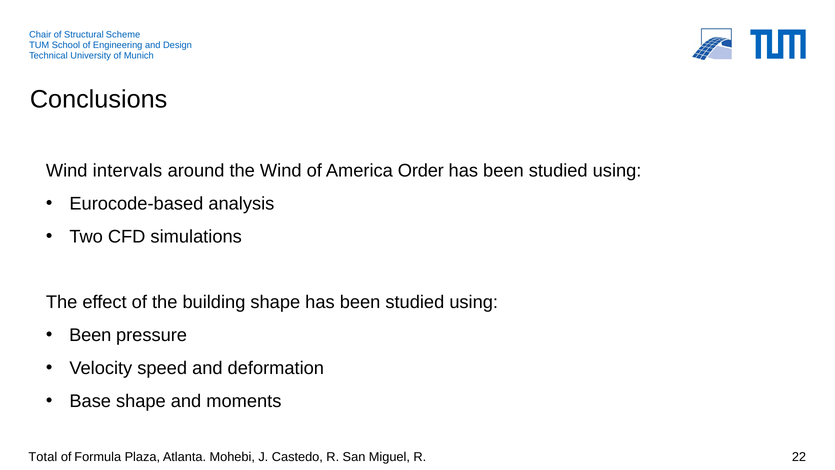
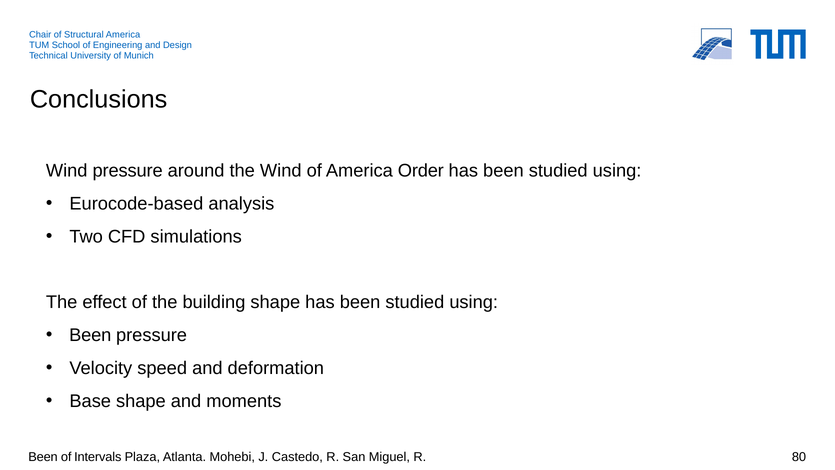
Scheme at (123, 35): Scheme -> America
Wind intervals: intervals -> pressure
Total at (43, 457): Total -> Been
Formula: Formula -> Intervals
22: 22 -> 80
